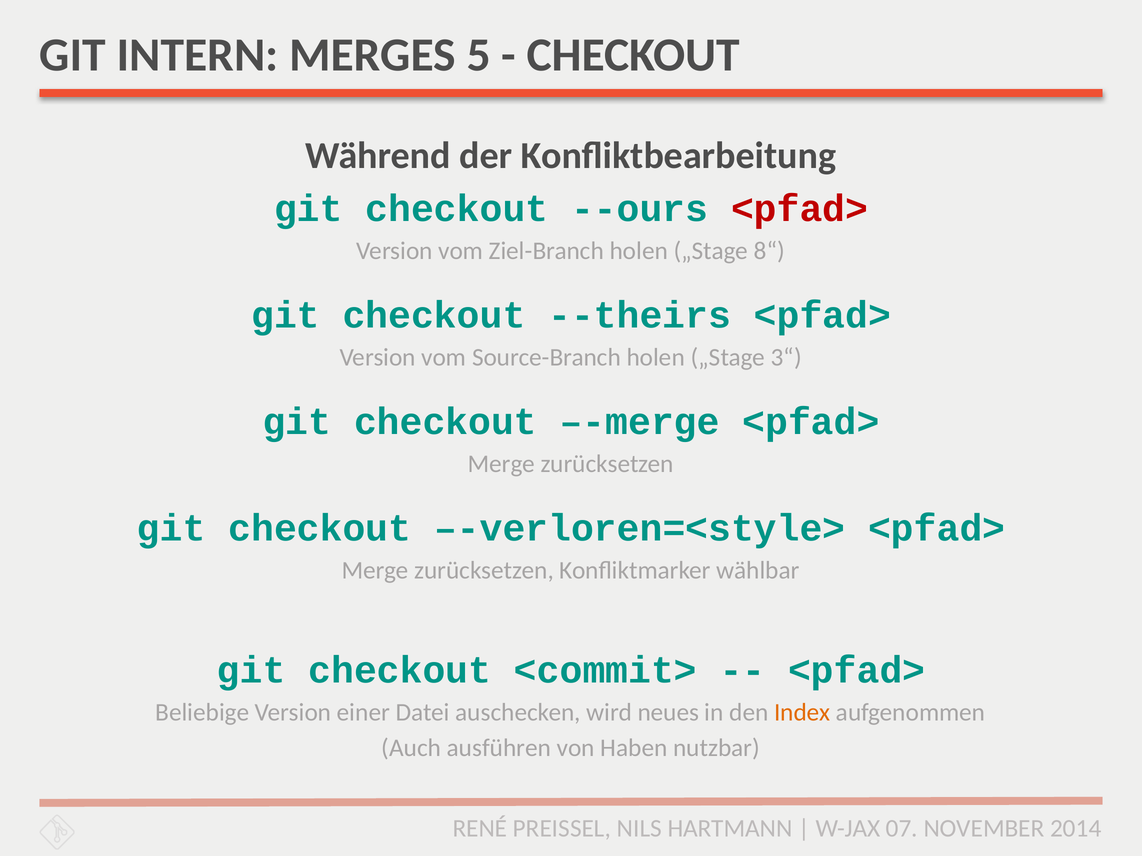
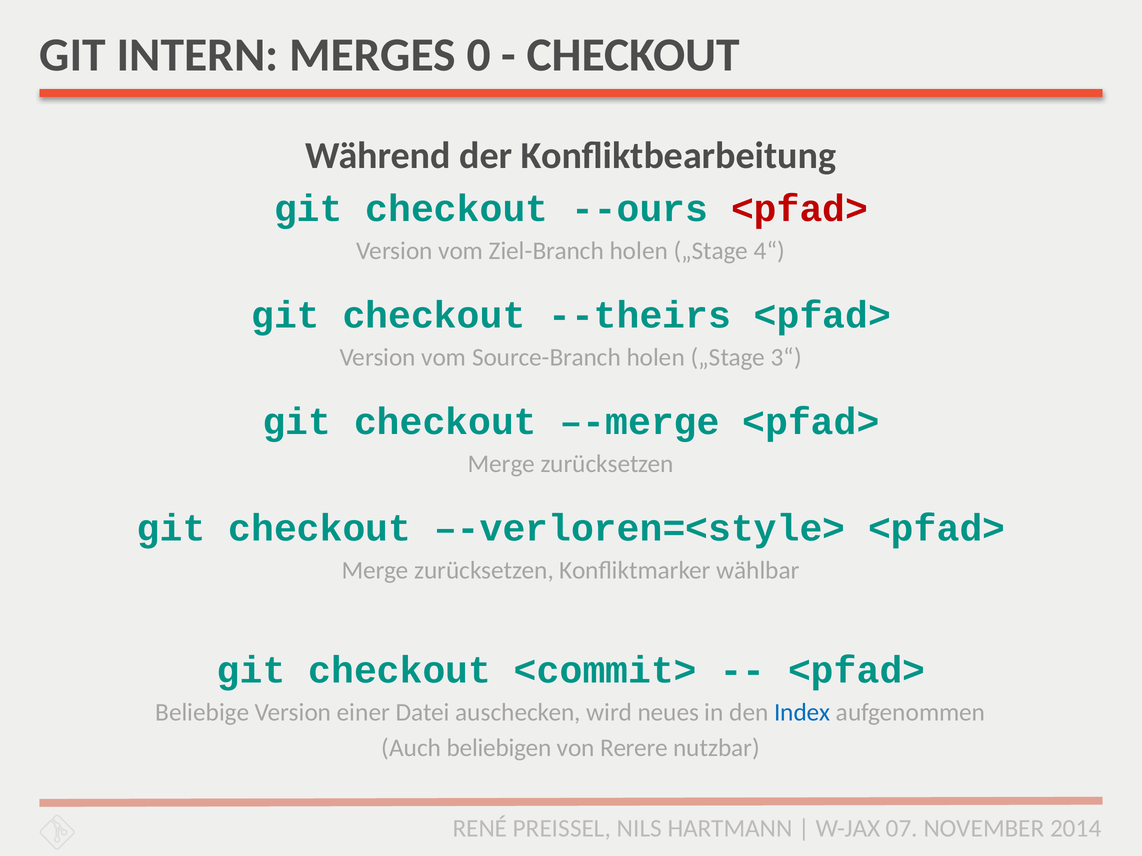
5: 5 -> 0
8“: 8“ -> 4“
Index colour: orange -> blue
ausführen: ausführen -> beliebigen
Haben: Haben -> Rerere
